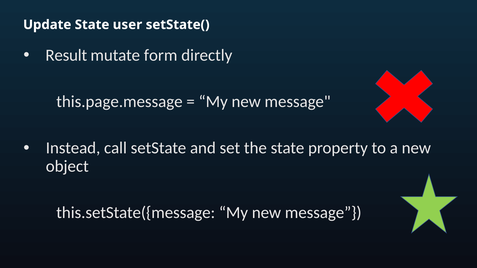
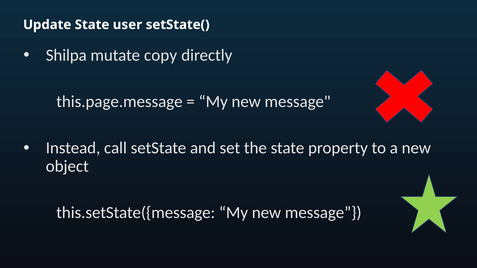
Result: Result -> Shilpa
form: form -> copy
